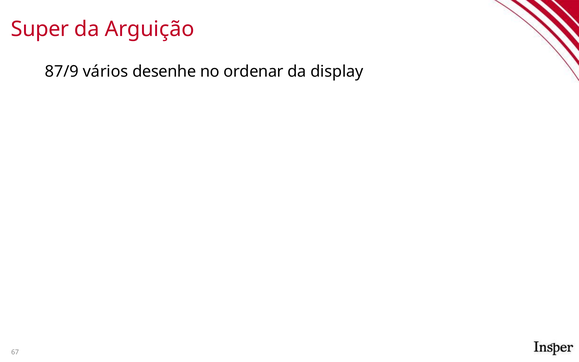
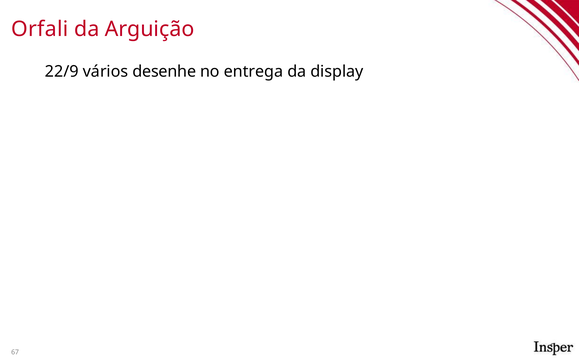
Super: Super -> Orfali
87/9: 87/9 -> 22/9
ordenar: ordenar -> entrega
